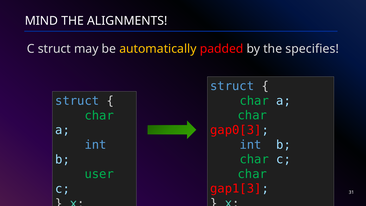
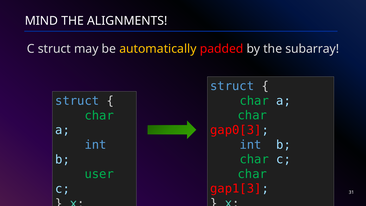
specifies: specifies -> subarray
